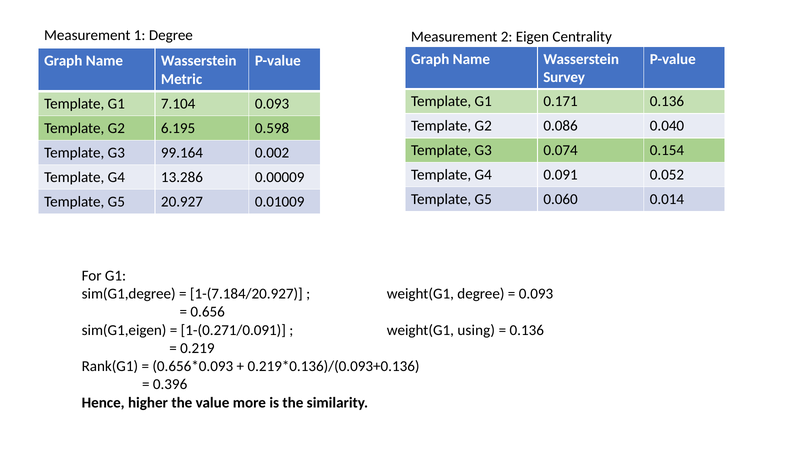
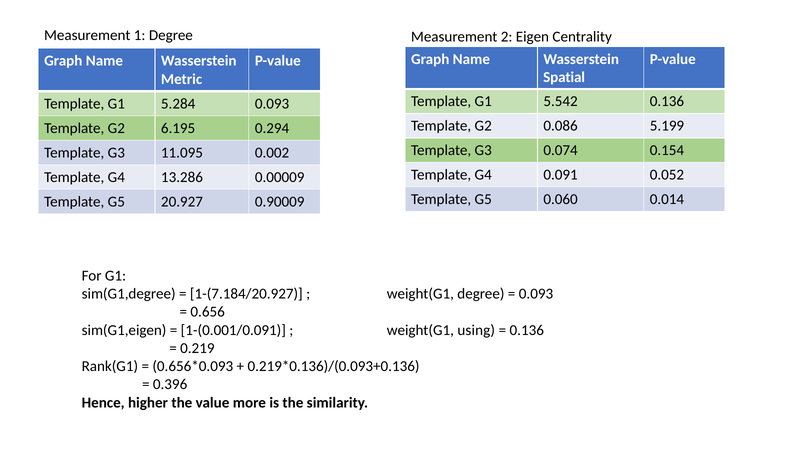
Survey: Survey -> Spatial
0.171: 0.171 -> 5.542
7.104: 7.104 -> 5.284
0.040: 0.040 -> 5.199
0.598: 0.598 -> 0.294
99.164: 99.164 -> 11.095
0.01009: 0.01009 -> 0.90009
1-(0.271/0.091: 1-(0.271/0.091 -> 1-(0.001/0.091
